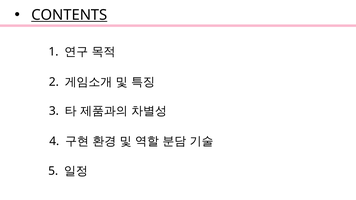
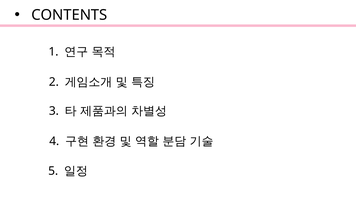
CONTENTS underline: present -> none
